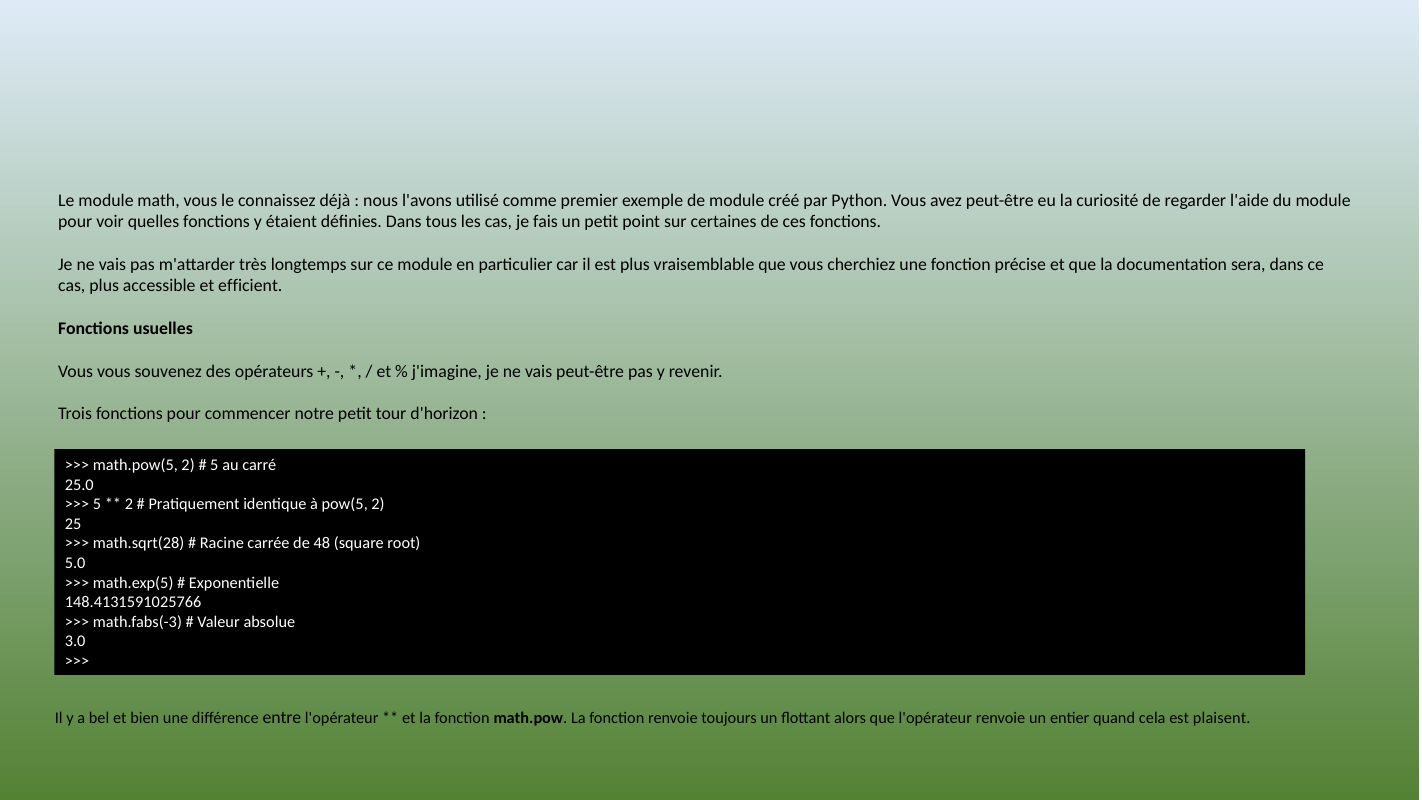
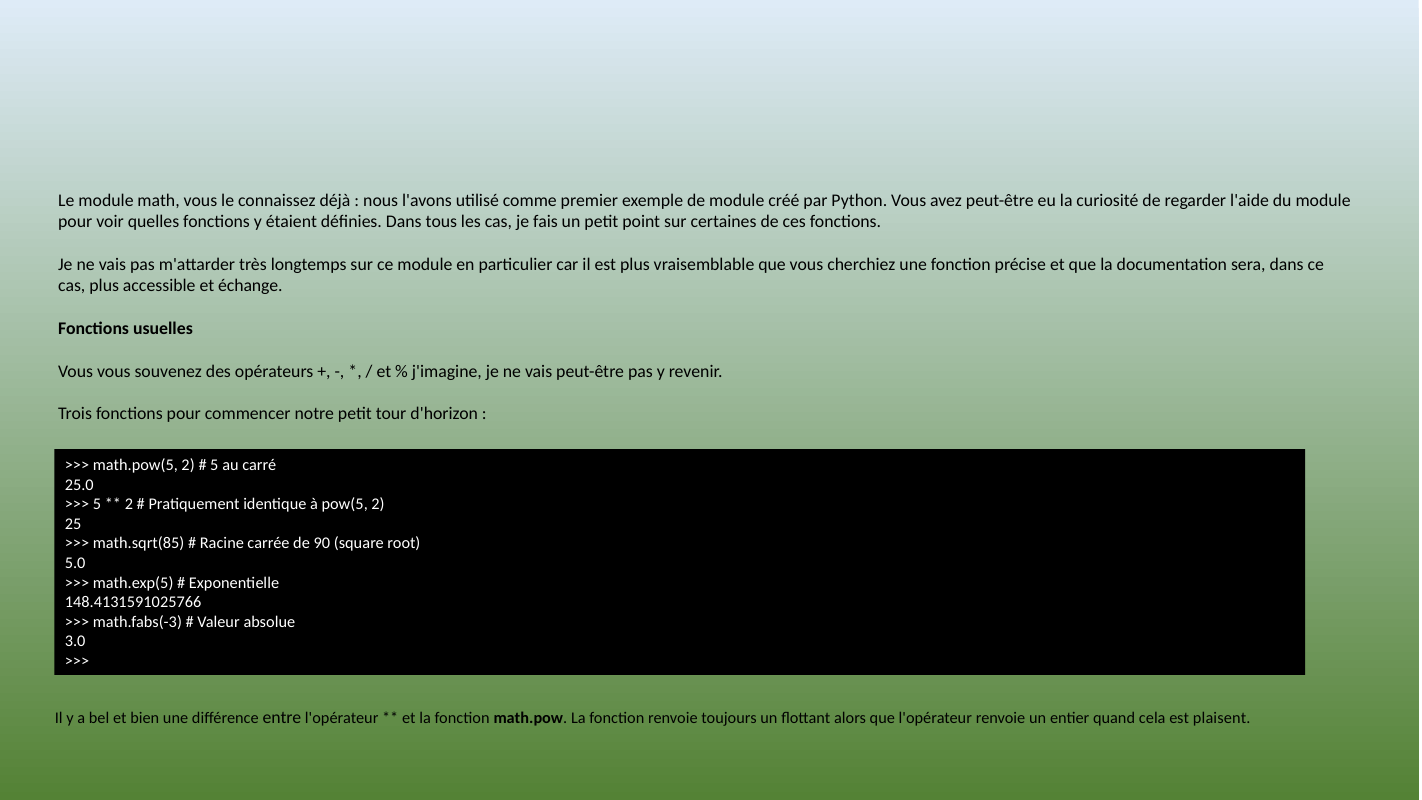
efficient: efficient -> échange
math.sqrt(28: math.sqrt(28 -> math.sqrt(85
48: 48 -> 90
